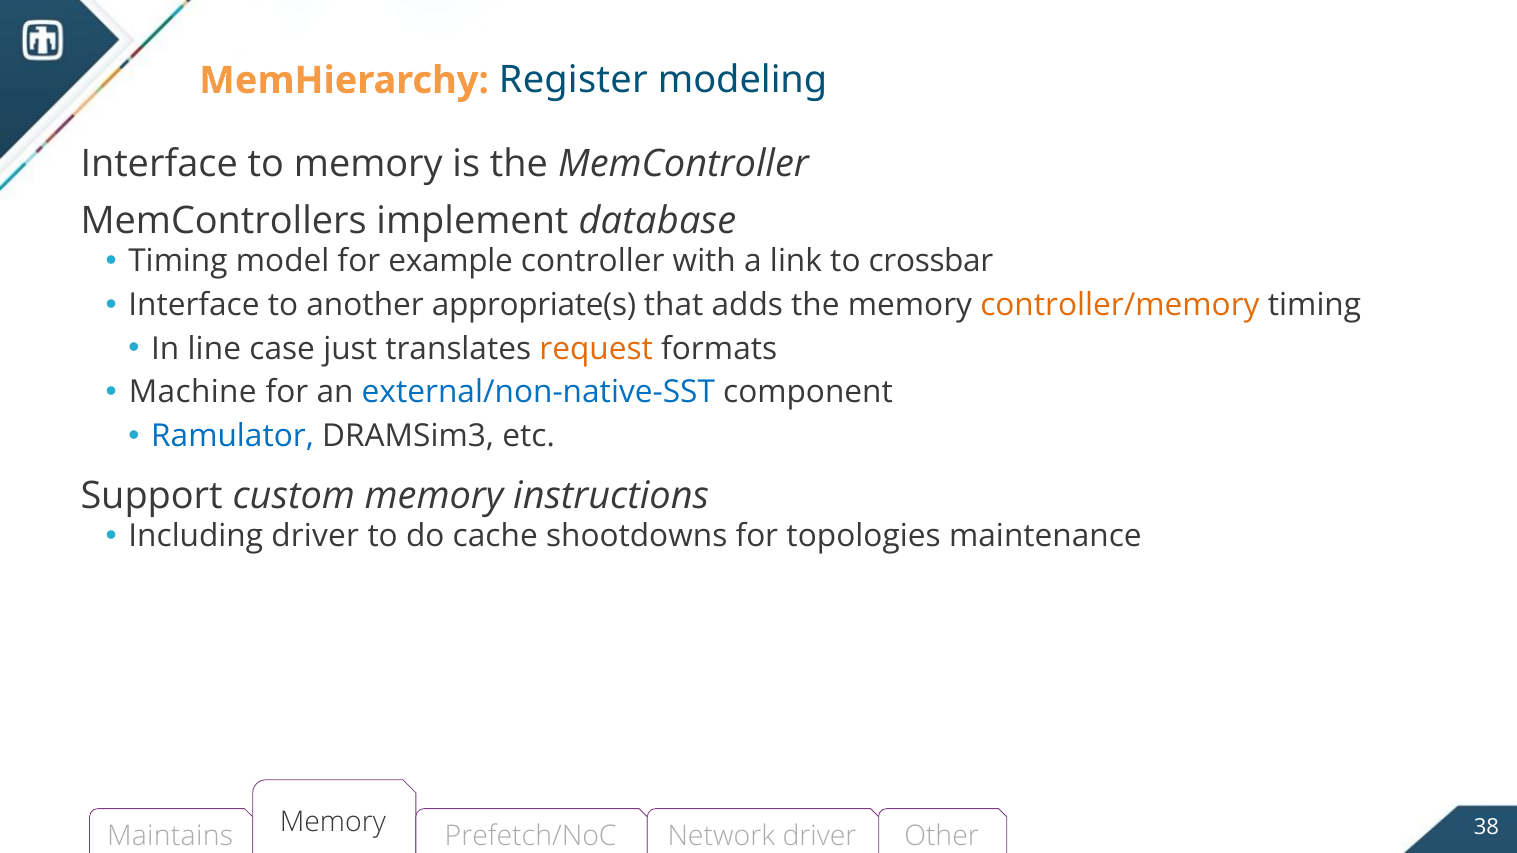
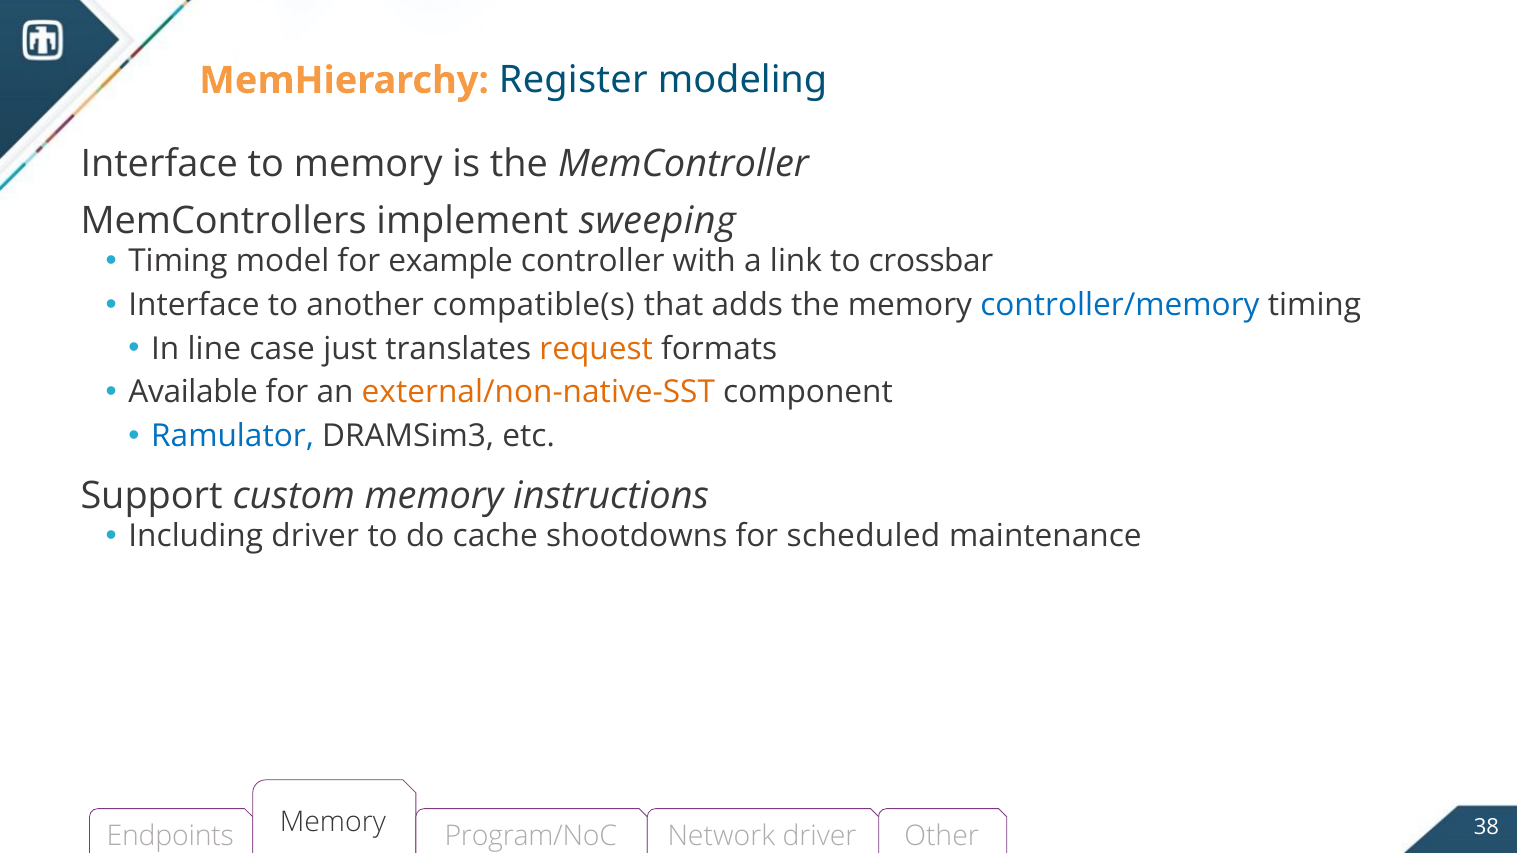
database: database -> sweeping
appropriate(s: appropriate(s -> compatible(s
controller/memory colour: orange -> blue
Machine: Machine -> Available
external/non-native-SST colour: blue -> orange
topologies: topologies -> scheduled
Maintains: Maintains -> Endpoints
Prefetch/NoC: Prefetch/NoC -> Program/NoC
